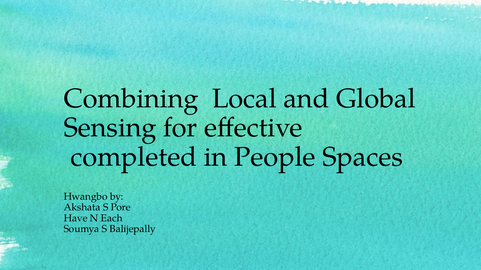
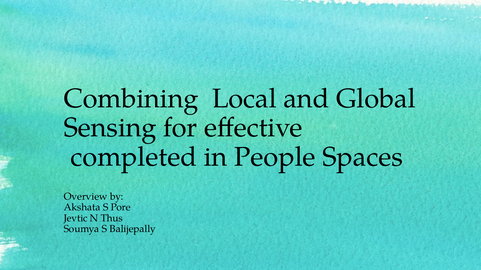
Hwangbo: Hwangbo -> Overview
Have: Have -> Jevtic
Each: Each -> Thus
